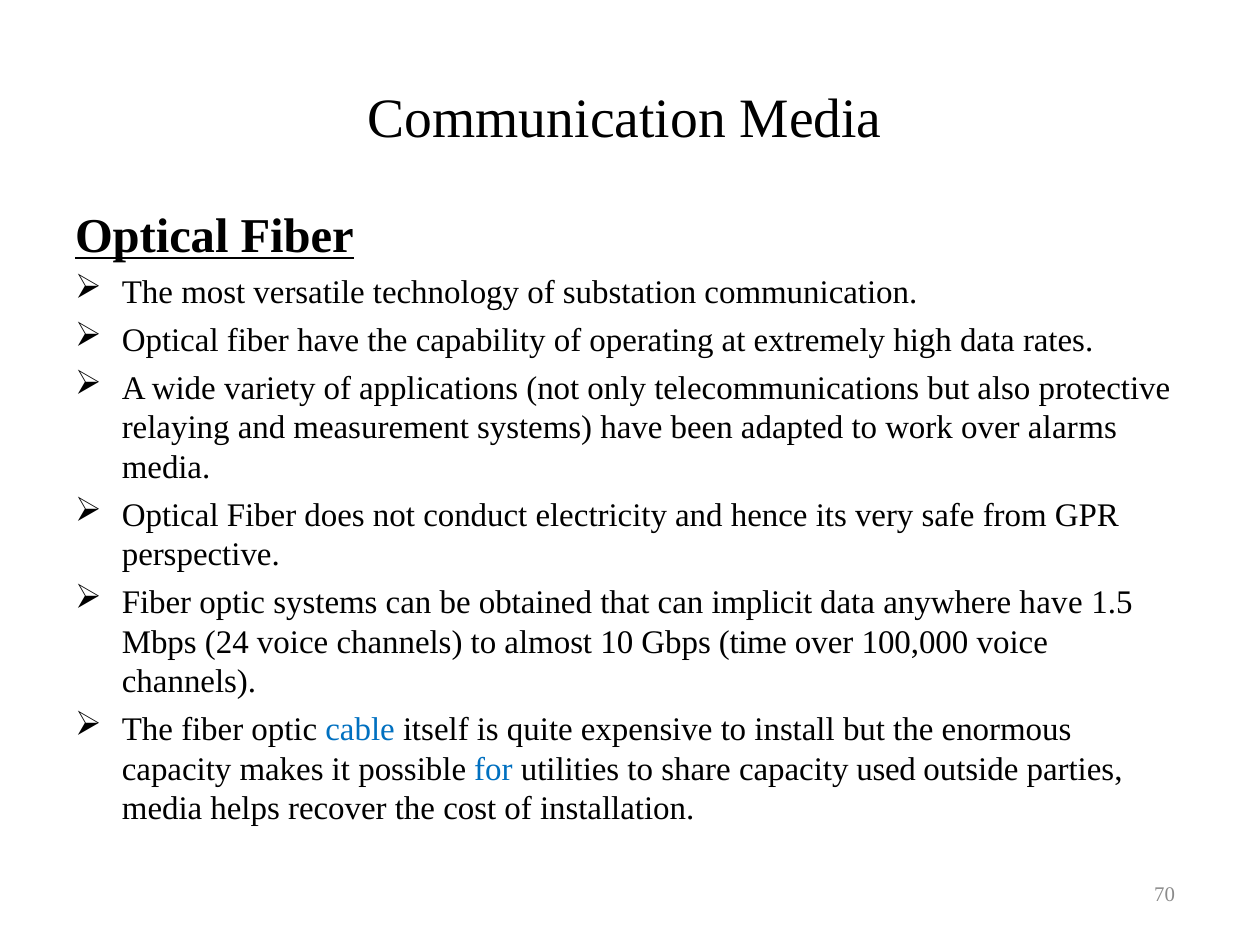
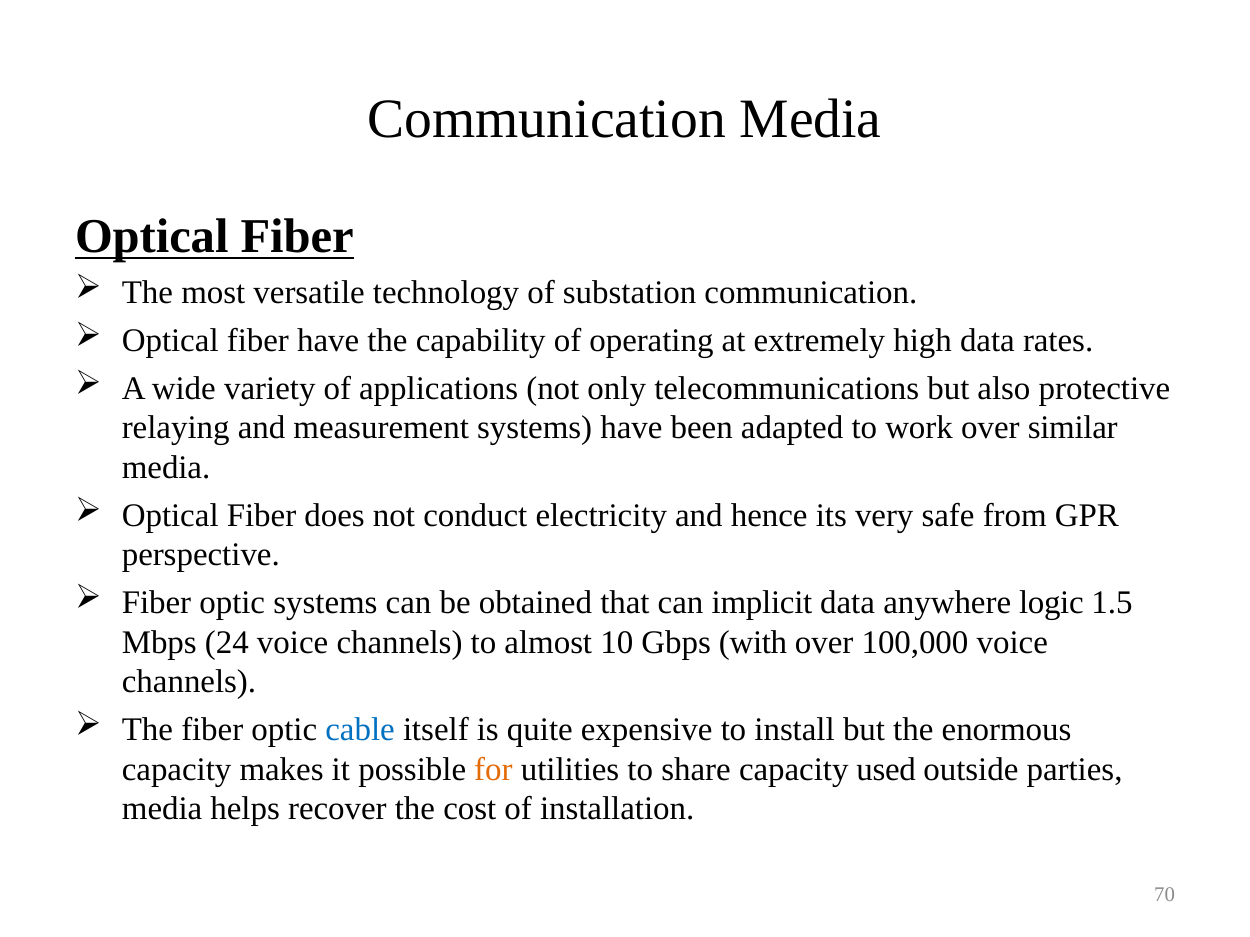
alarms: alarms -> similar
anywhere have: have -> logic
time: time -> with
for colour: blue -> orange
